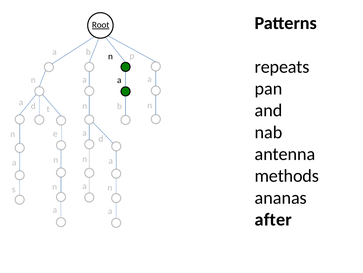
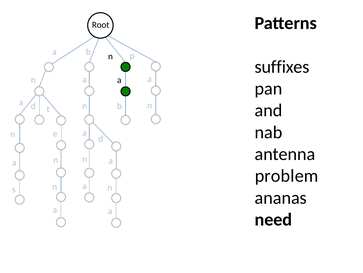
Root underline: present -> none
repeats: repeats -> suffixes
methods: methods -> problem
after: after -> need
